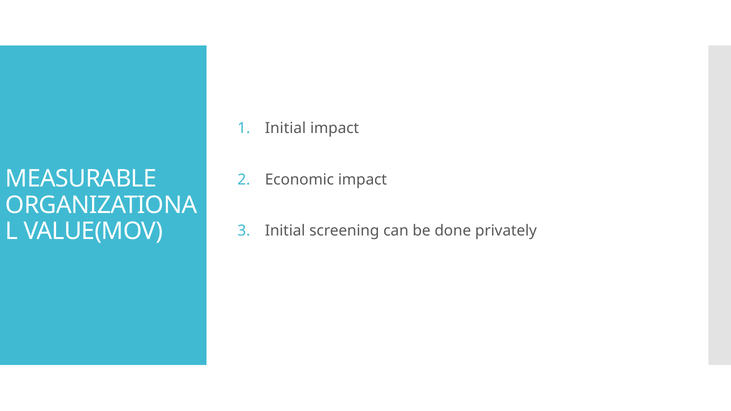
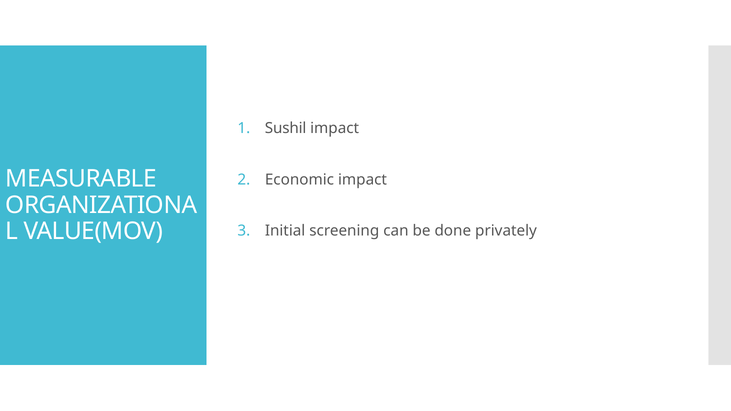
Initial at (285, 128): Initial -> Sushil
